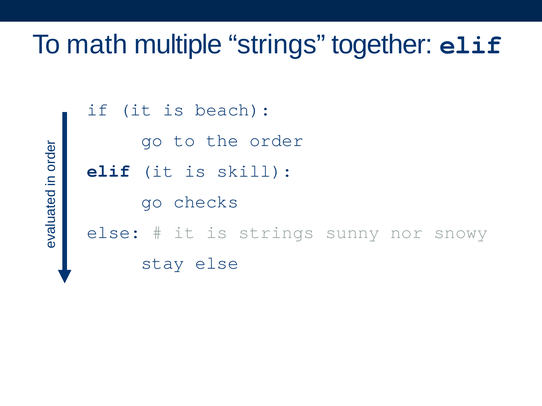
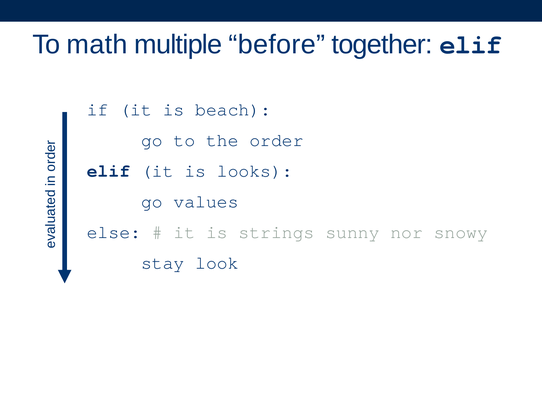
multiple strings: strings -> before
skill: skill -> looks
checks: checks -> values
stay else: else -> look
